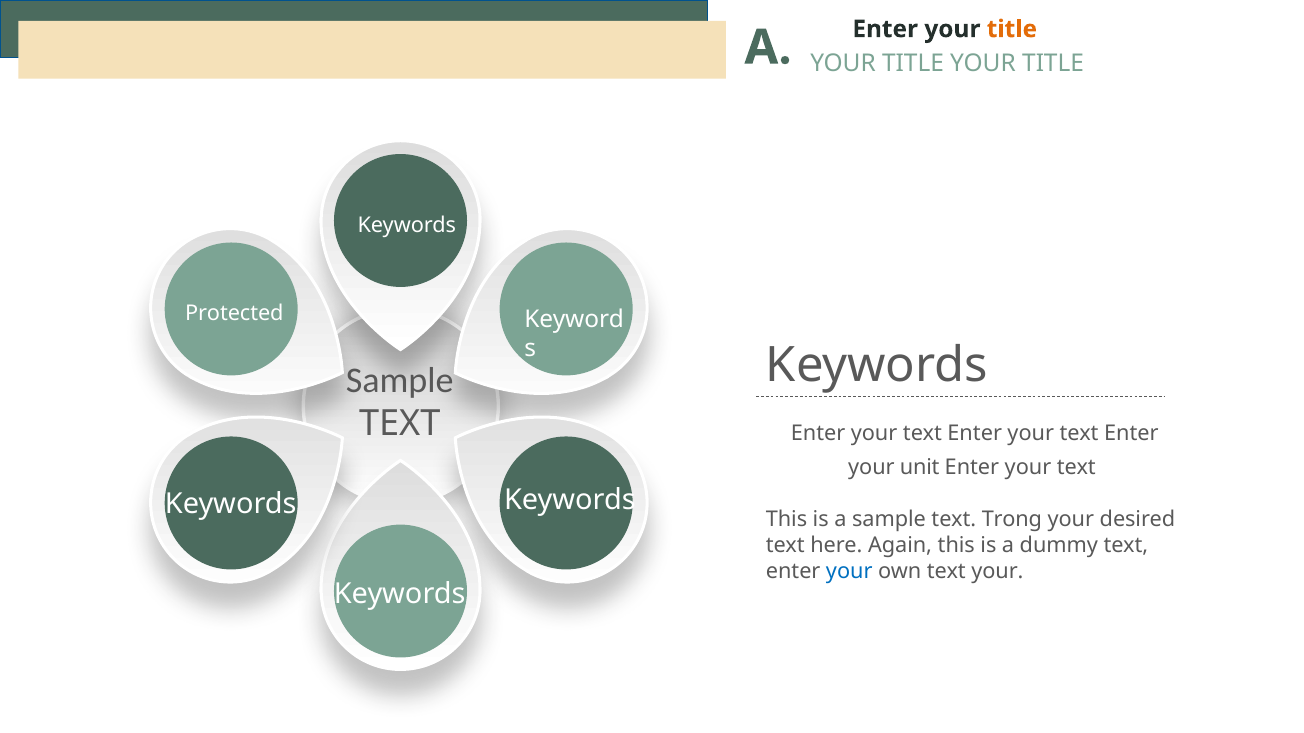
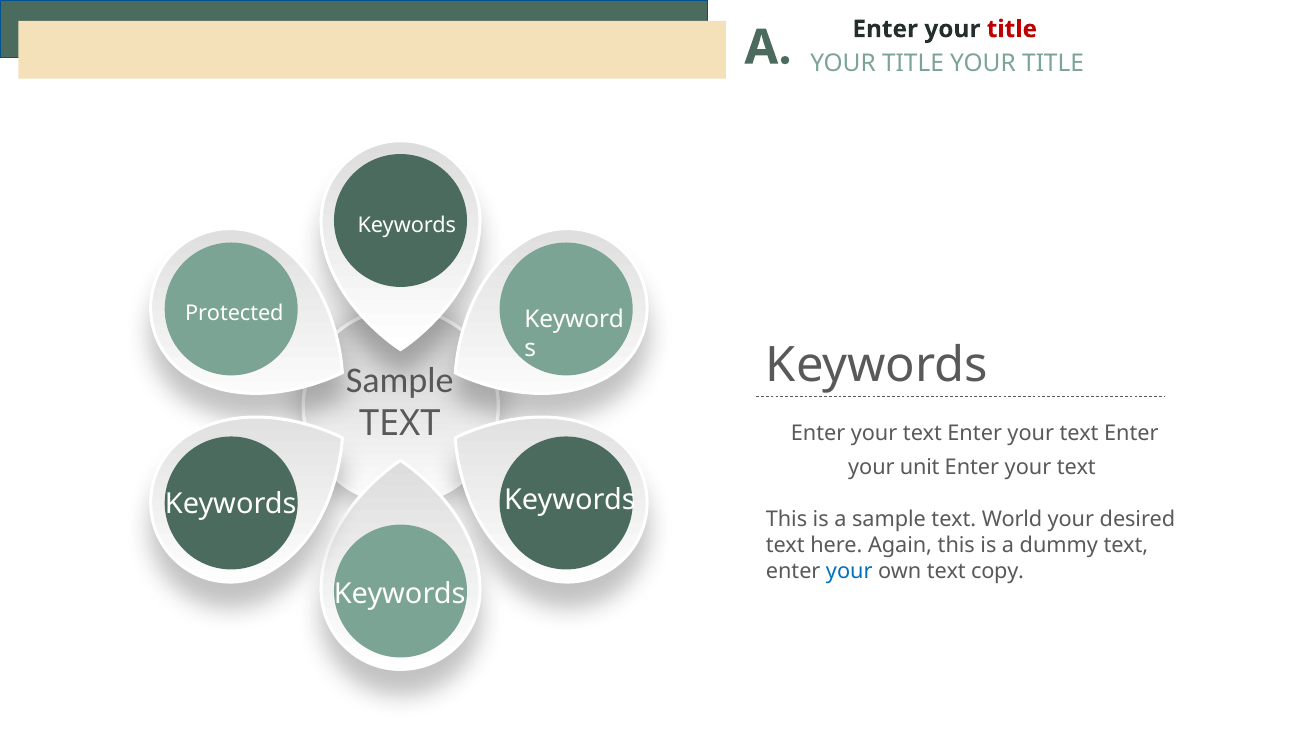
title at (1012, 29) colour: orange -> red
Trong: Trong -> World
text your: your -> copy
